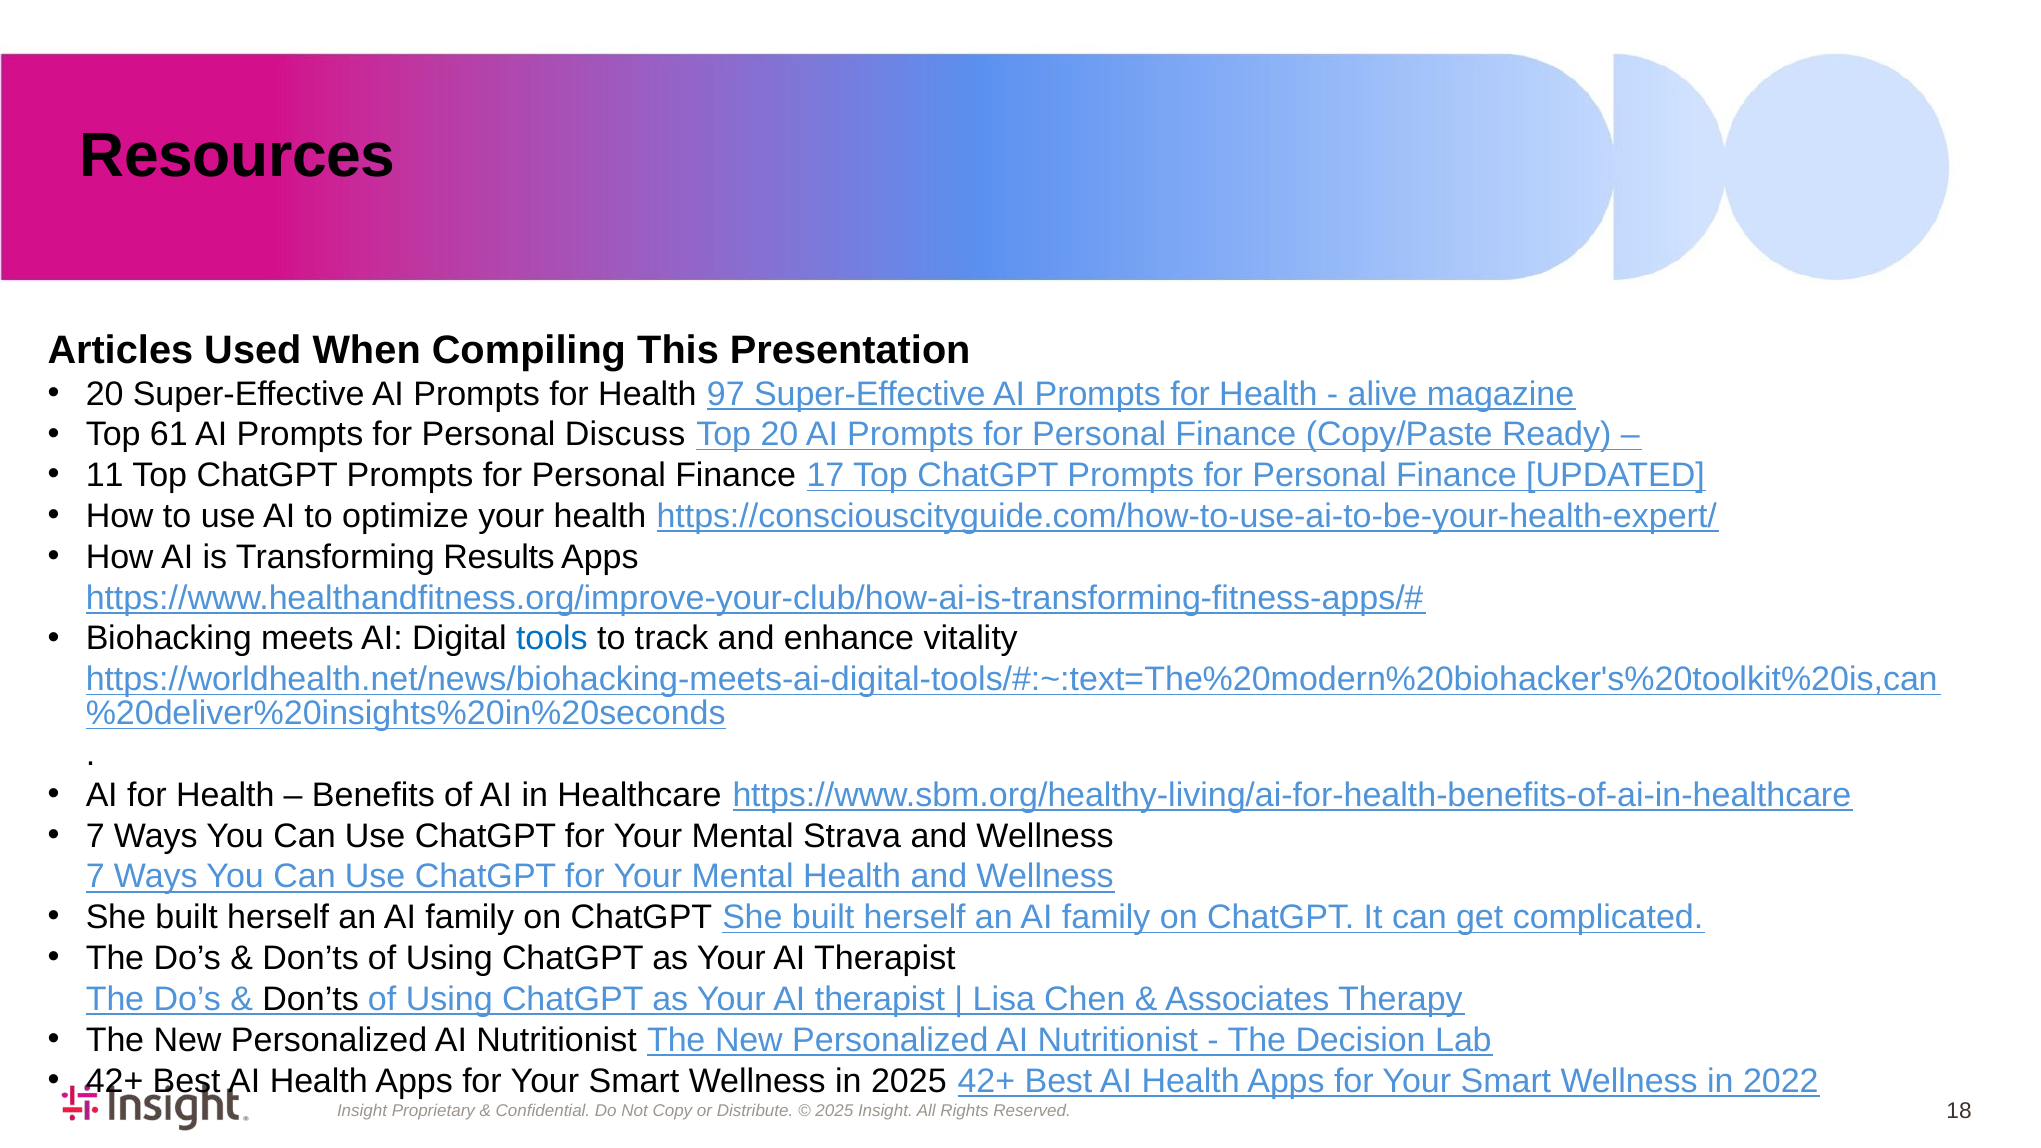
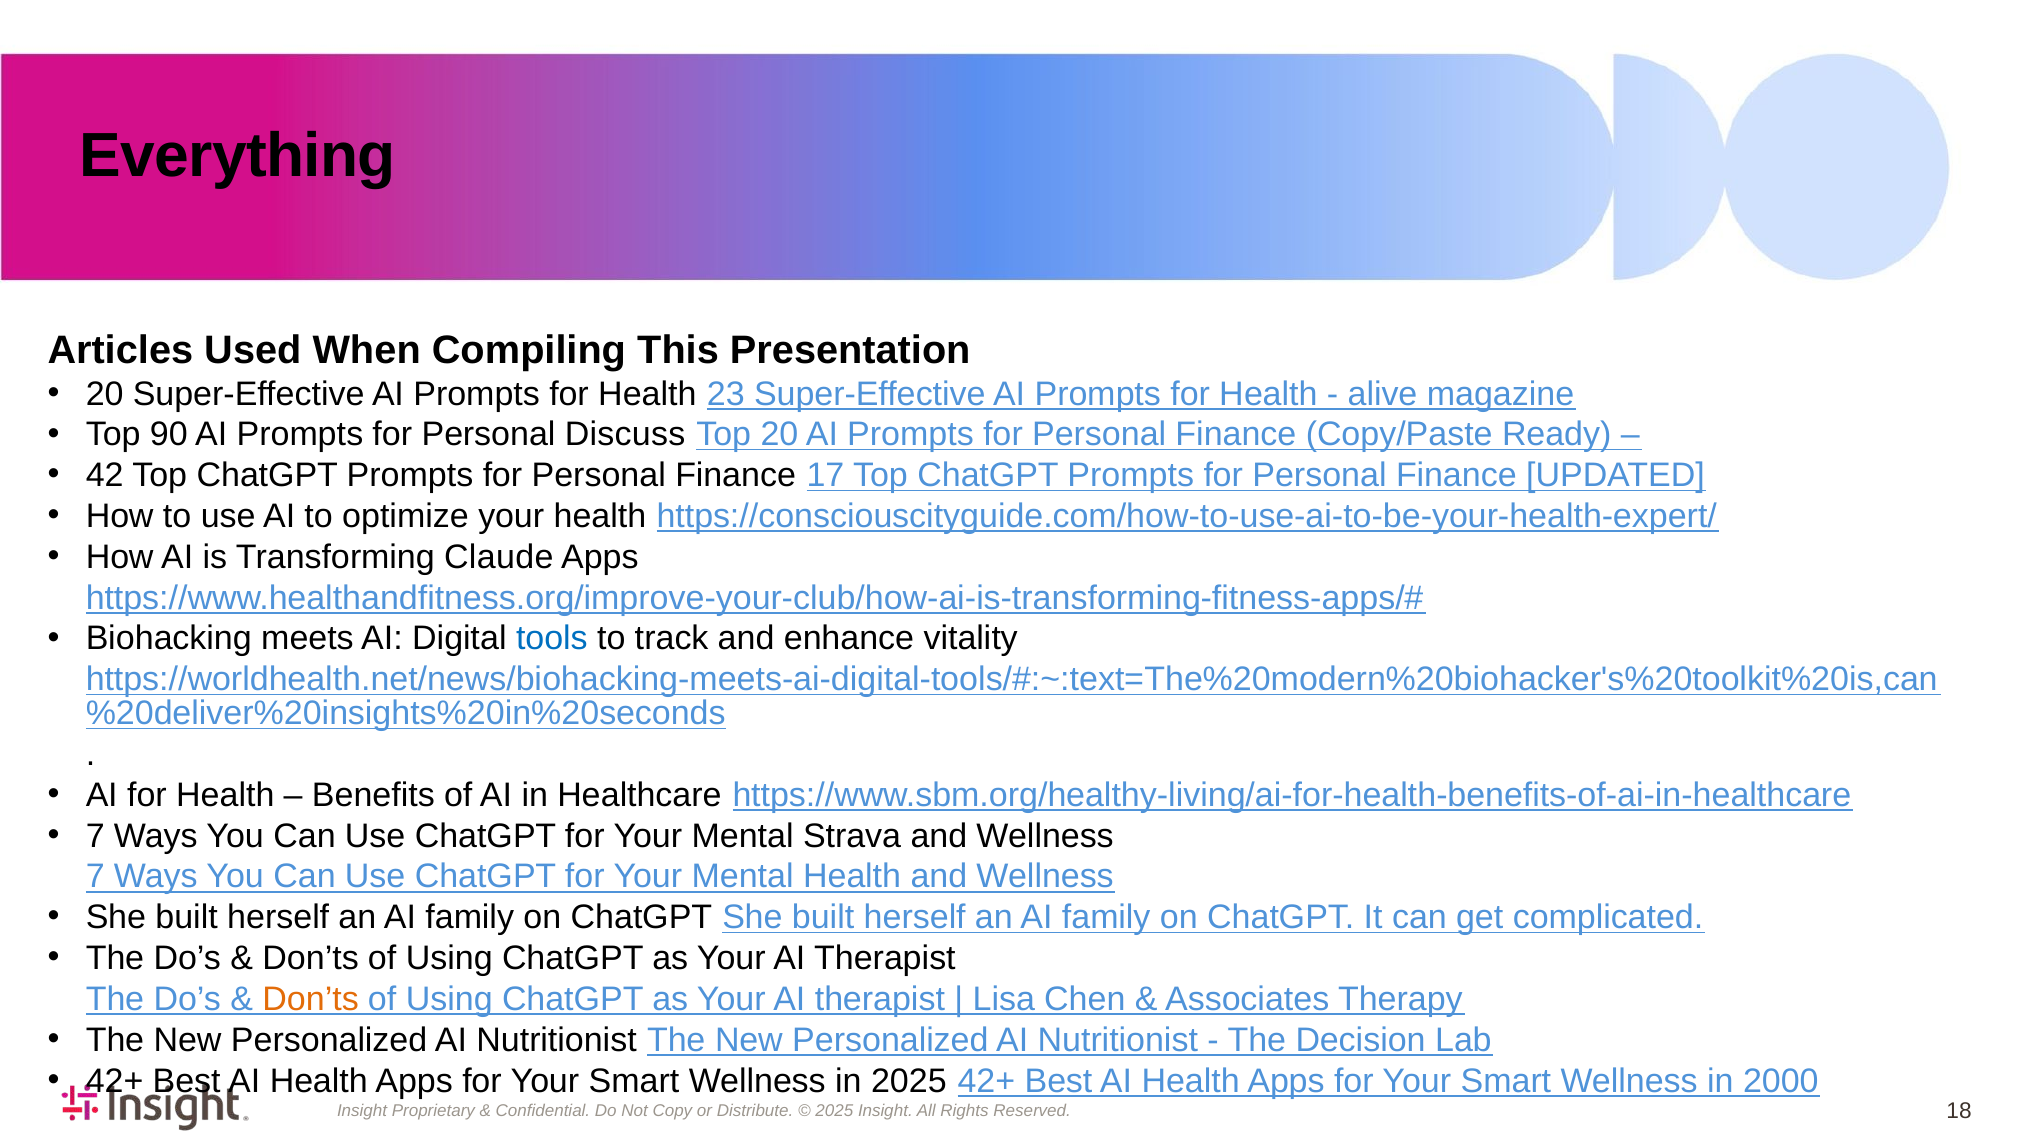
Resources: Resources -> Everything
97: 97 -> 23
61: 61 -> 90
11: 11 -> 42
Results: Results -> Claude
Don’ts at (311, 999) colour: black -> orange
2022: 2022 -> 2000
